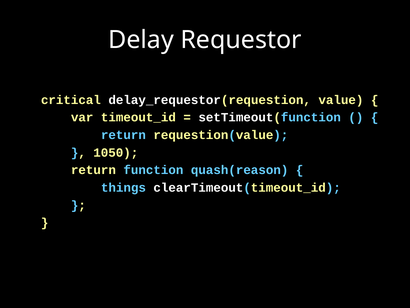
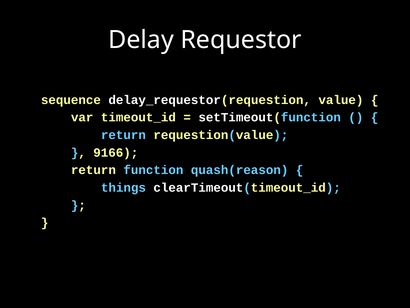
critical: critical -> sequence
1050: 1050 -> 9166
